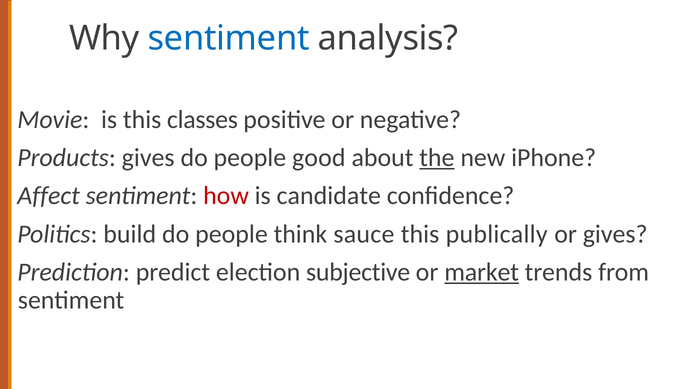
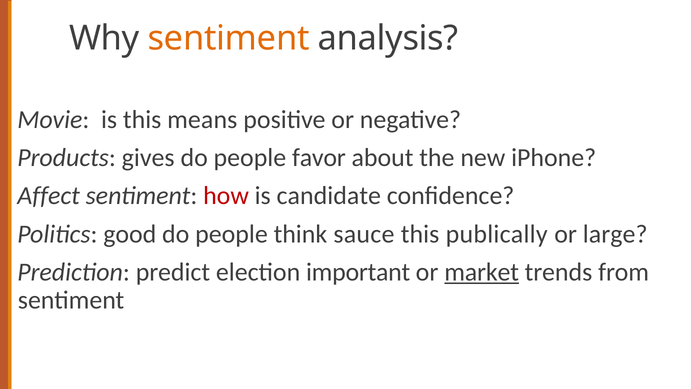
sentiment at (229, 39) colour: blue -> orange
classes: classes -> means
good: good -> favor
the underline: present -> none
build: build -> good
or gives: gives -> large
subjective: subjective -> important
